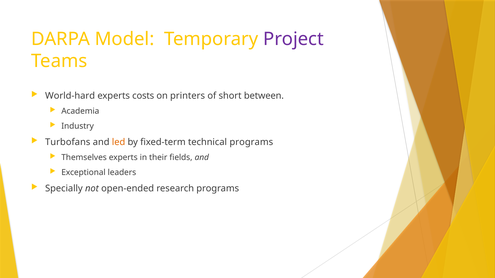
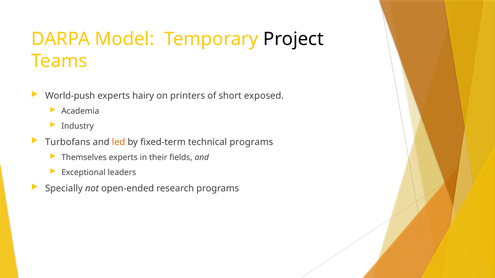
Project colour: purple -> black
World-hard: World-hard -> World-push
costs: costs -> hairy
between: between -> exposed
